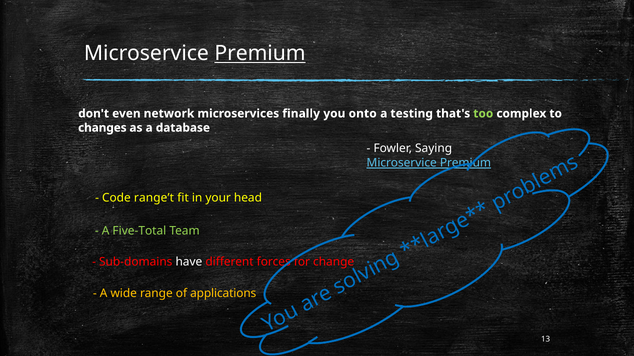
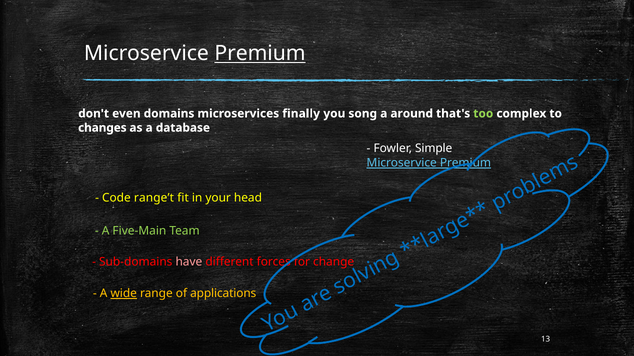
network: network -> domains
onto: onto -> song
testing: testing -> around
Saying: Saying -> Simple
Five-Total: Five-Total -> Five-Main
have colour: white -> pink
wide underline: none -> present
